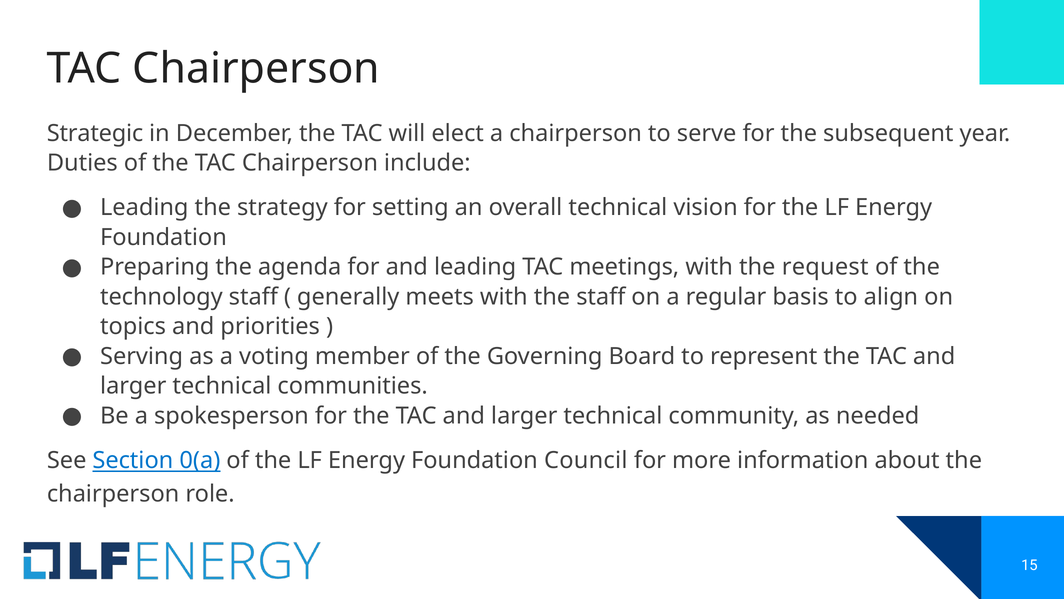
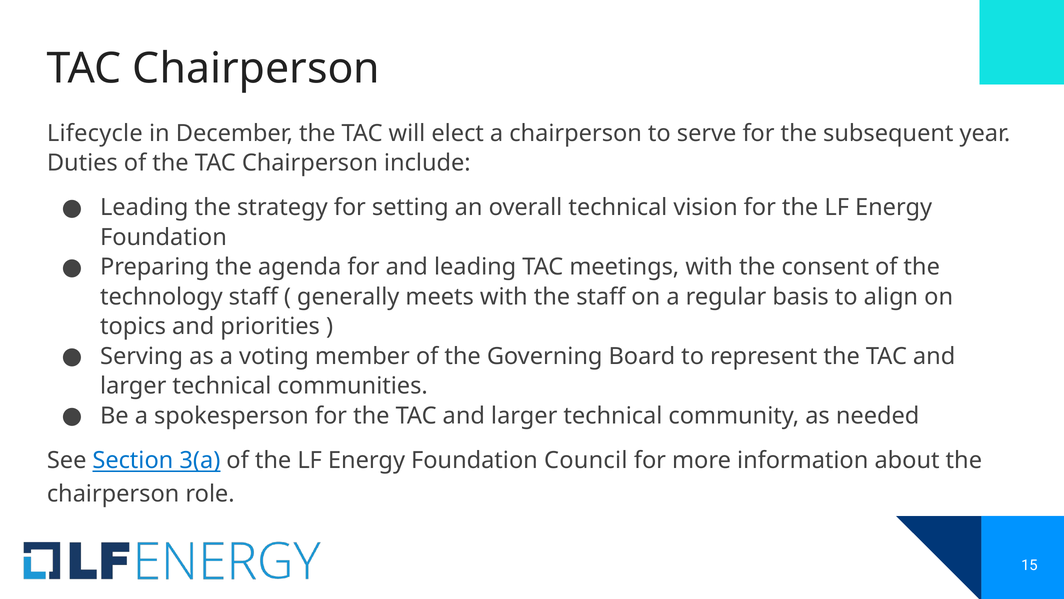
Strategic: Strategic -> Lifecycle
request: request -> consent
0(a: 0(a -> 3(a
